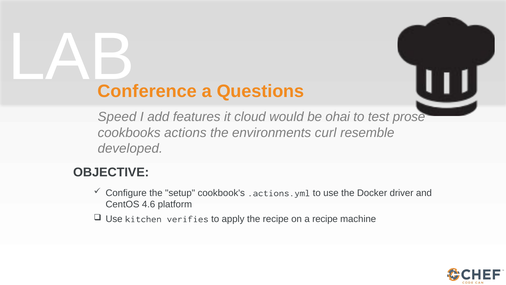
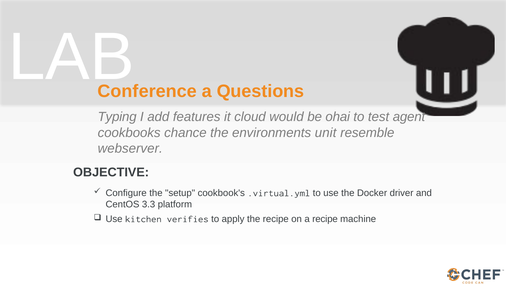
Speed: Speed -> Typing
prose: prose -> agent
actions: actions -> chance
curl: curl -> unit
developed: developed -> webserver
.actions.yml: .actions.yml -> .virtual.yml
4.6: 4.6 -> 3.3
